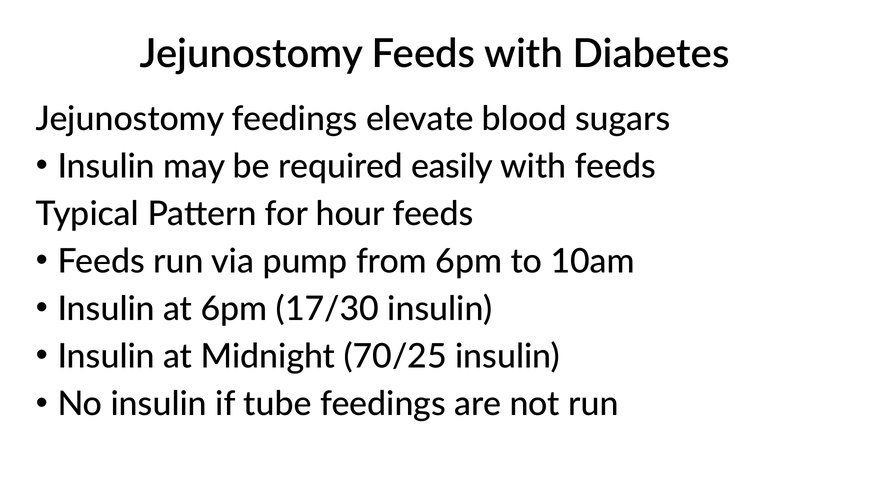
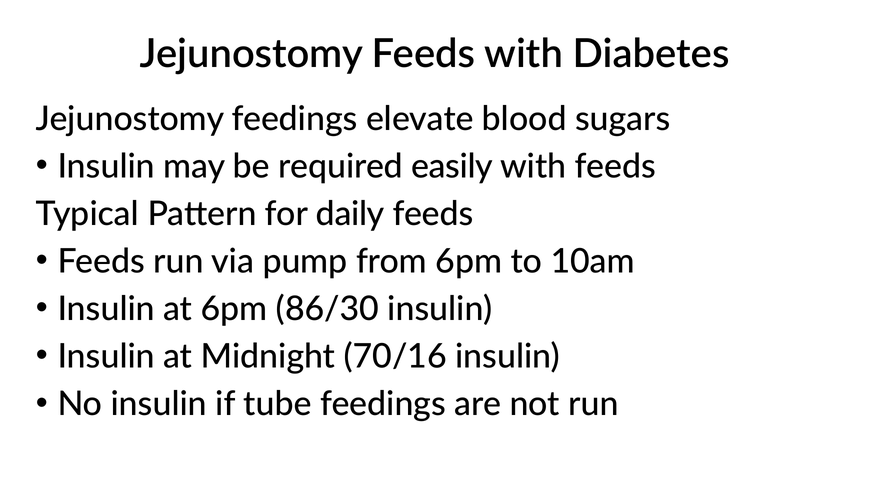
hour: hour -> daily
17/30: 17/30 -> 86/30
70/25: 70/25 -> 70/16
